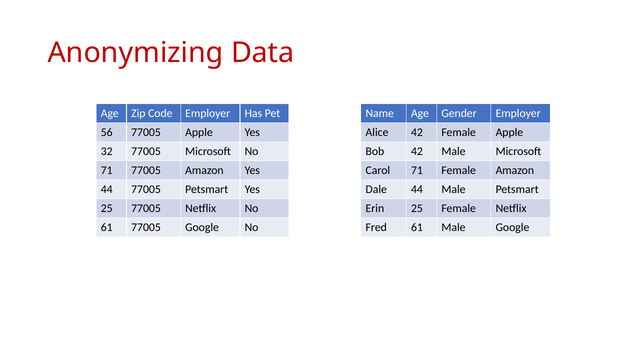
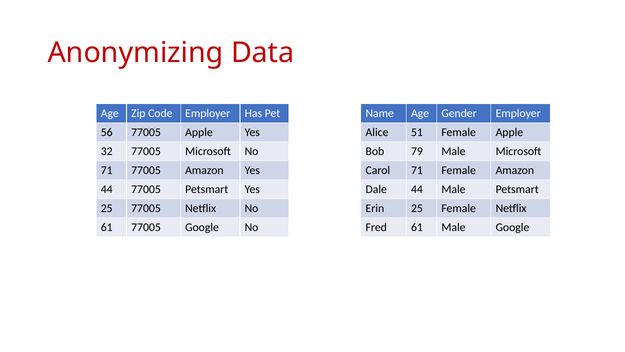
Alice 42: 42 -> 51
Bob 42: 42 -> 79
